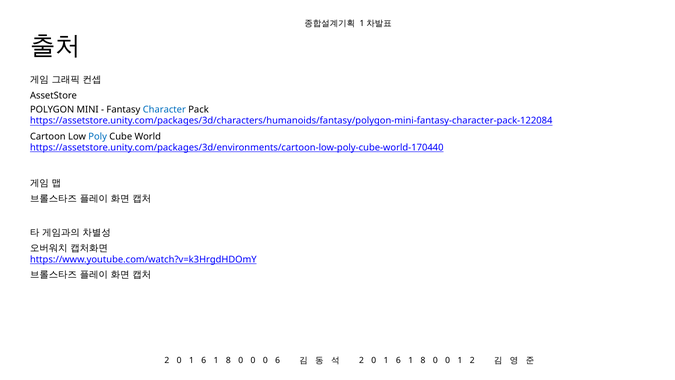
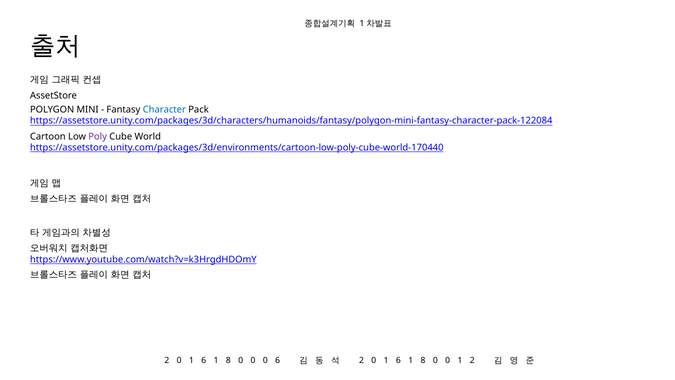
Poly colour: blue -> purple
